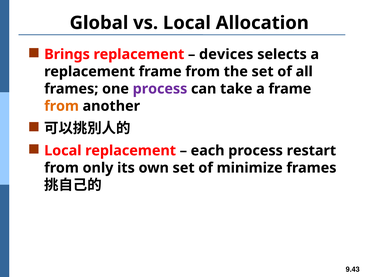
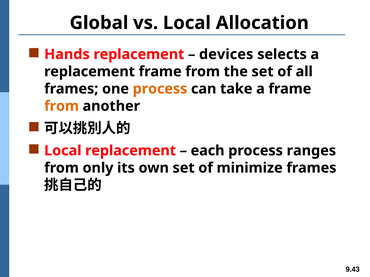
Brings: Brings -> Hands
process at (160, 89) colour: purple -> orange
restart: restart -> ranges
